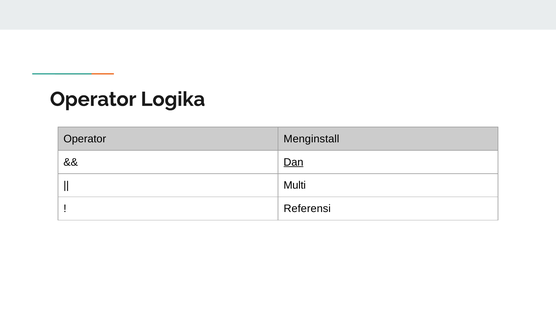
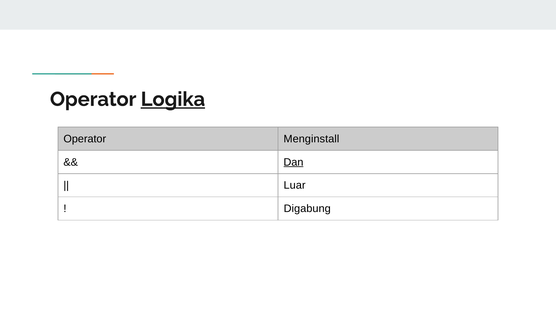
Logika underline: none -> present
Multi: Multi -> Luar
Referensi: Referensi -> Digabung
